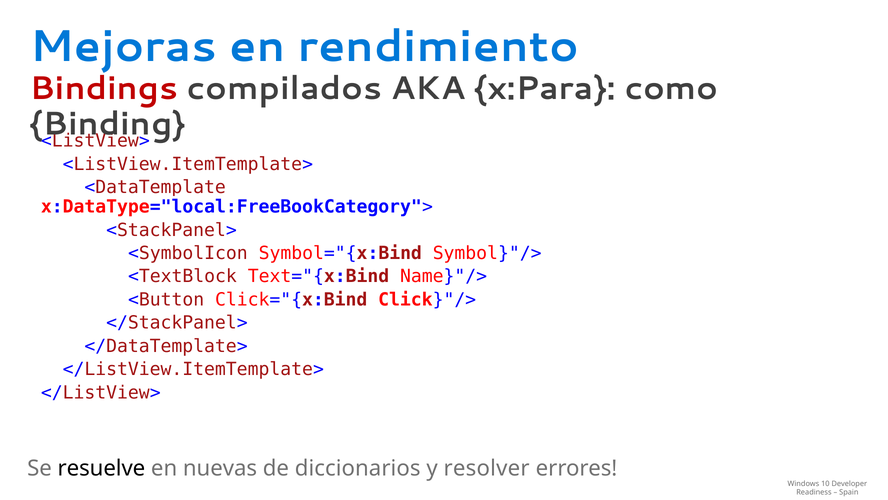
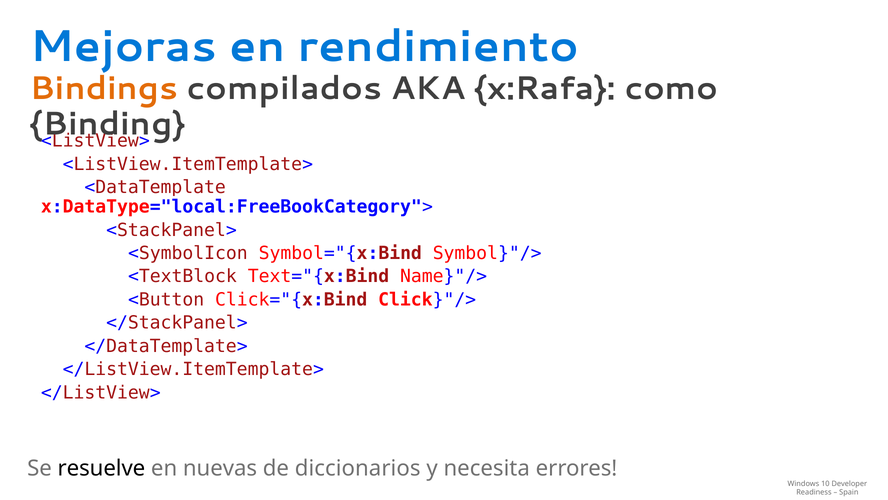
Bindings colour: red -> orange
x:Para: x:Para -> x:Rafa
resolver: resolver -> necesita
